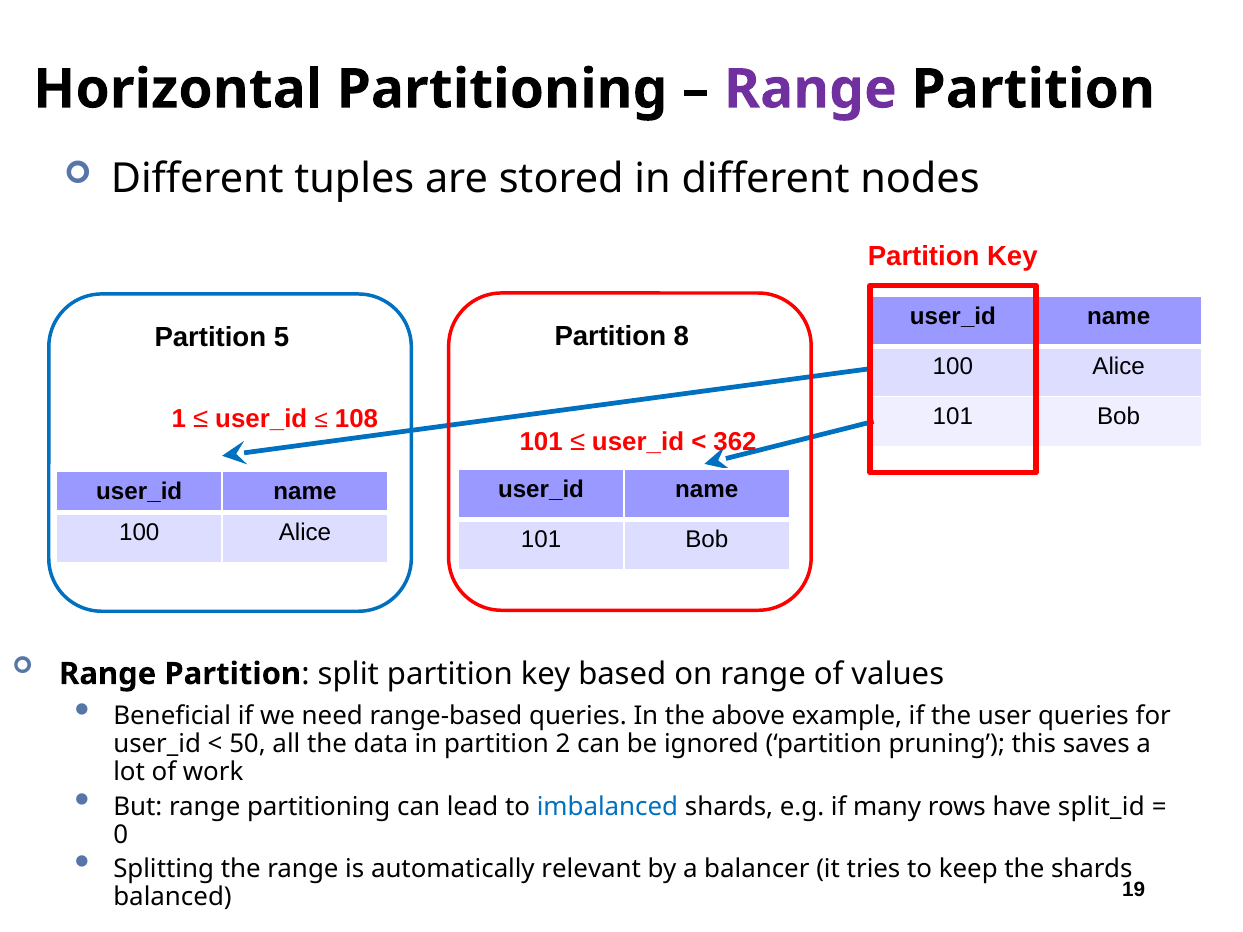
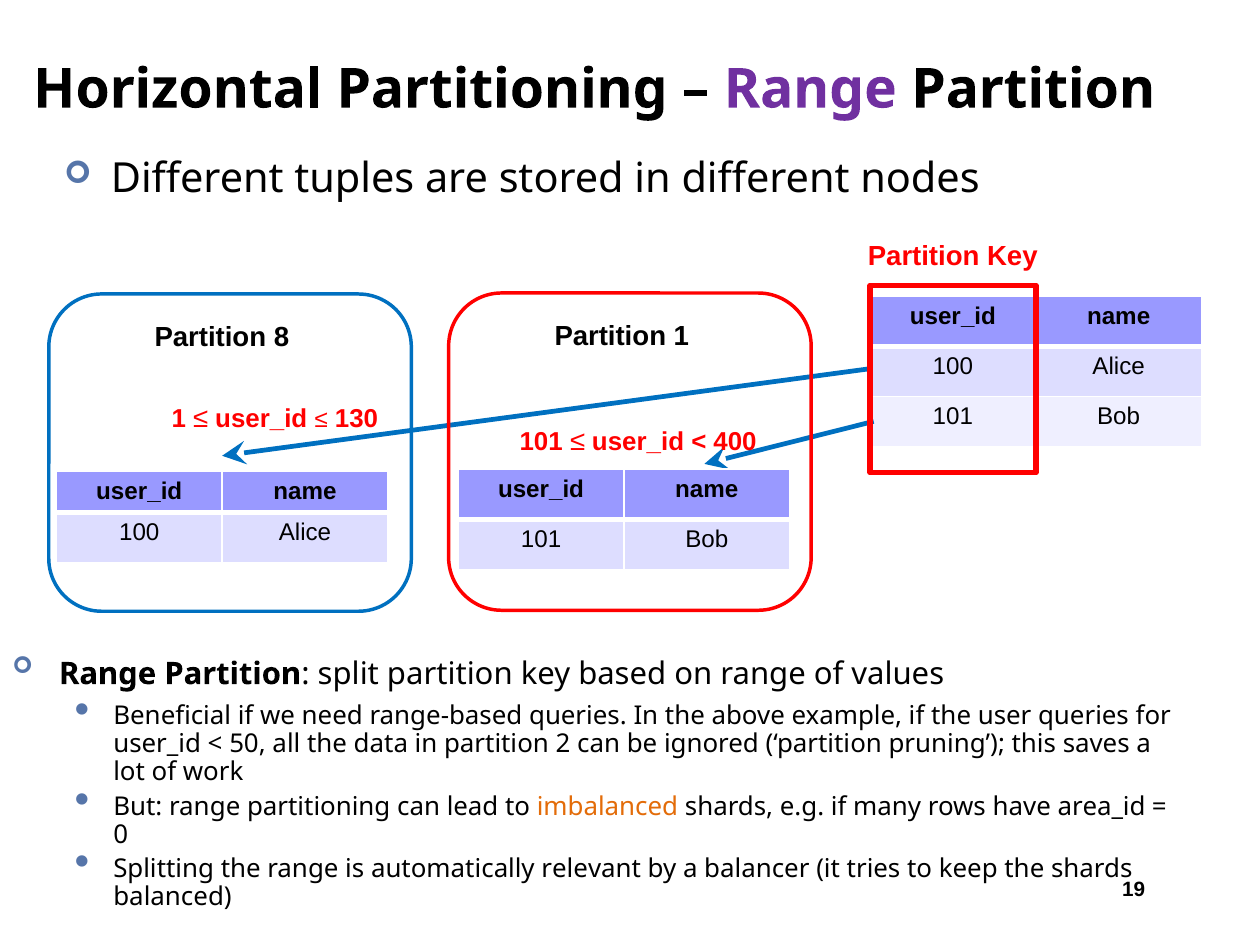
5: 5 -> 8
Partition 8: 8 -> 1
108: 108 -> 130
362: 362 -> 400
imbalanced colour: blue -> orange
split_id: split_id -> area_id
